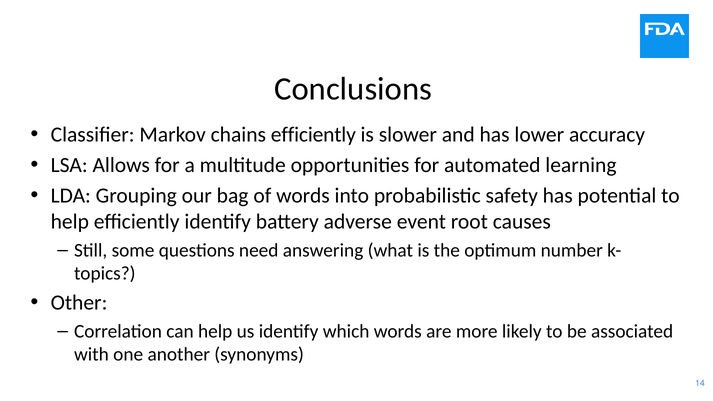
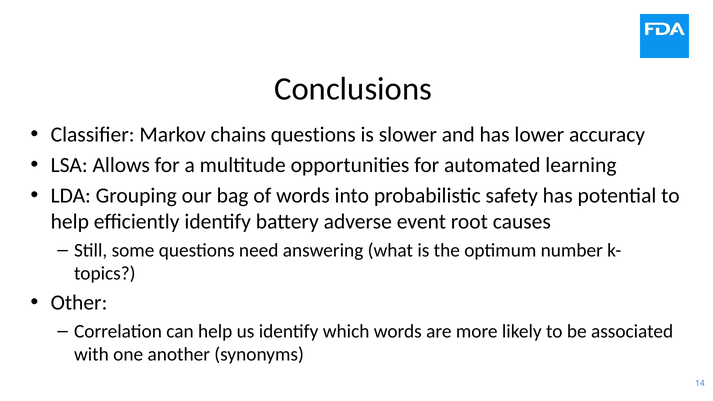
chains efficiently: efficiently -> questions
